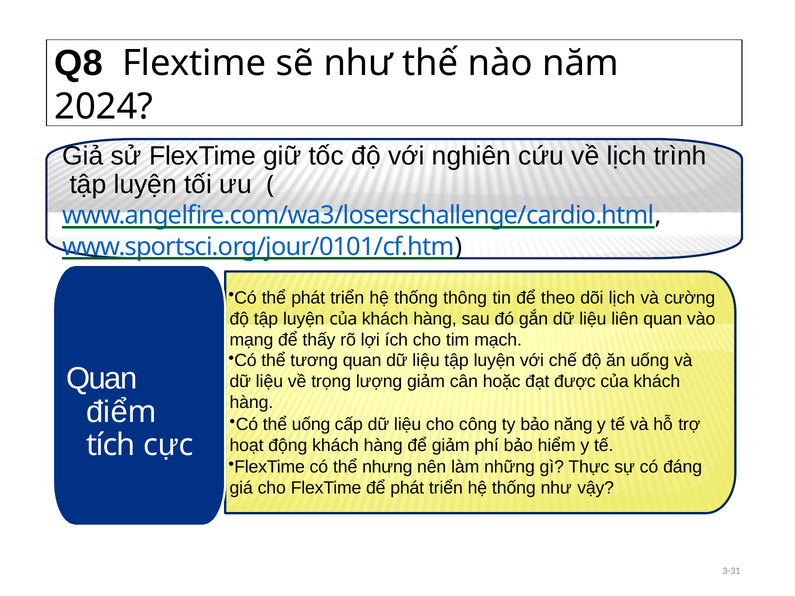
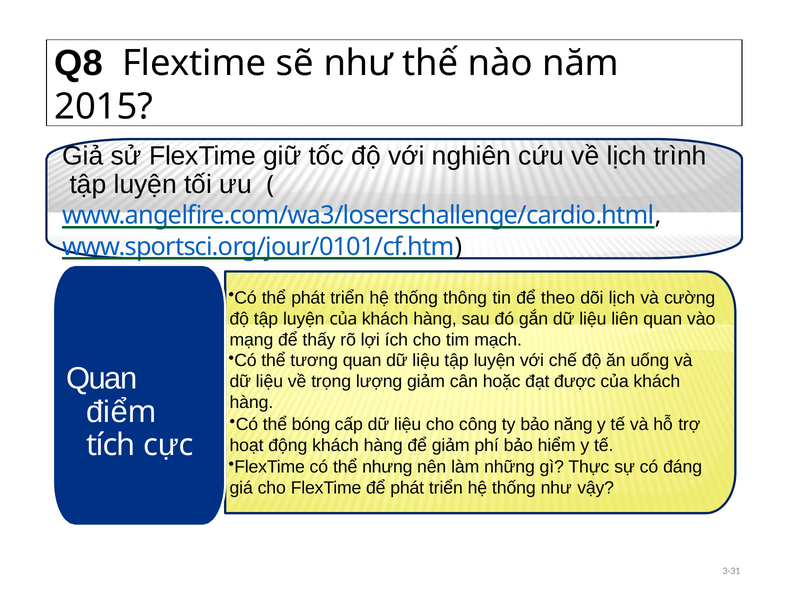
2024: 2024 -> 2015
thể uống: uống -> bóng
